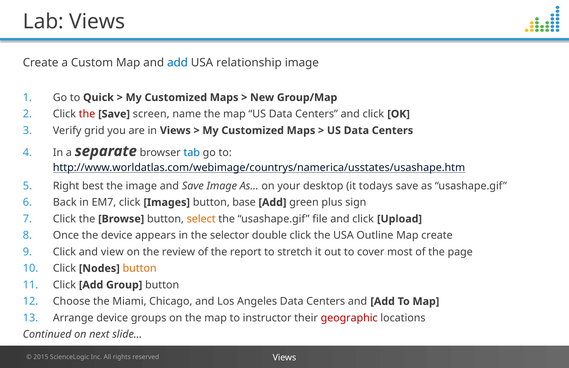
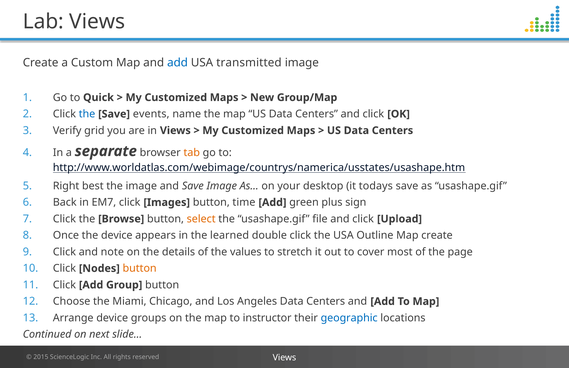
relationship: relationship -> transmitted
the at (87, 114) colour: red -> blue
screen: screen -> events
tab colour: blue -> orange
base: base -> time
selector: selector -> learned
view: view -> note
review: review -> details
report: report -> values
geographic colour: red -> blue
